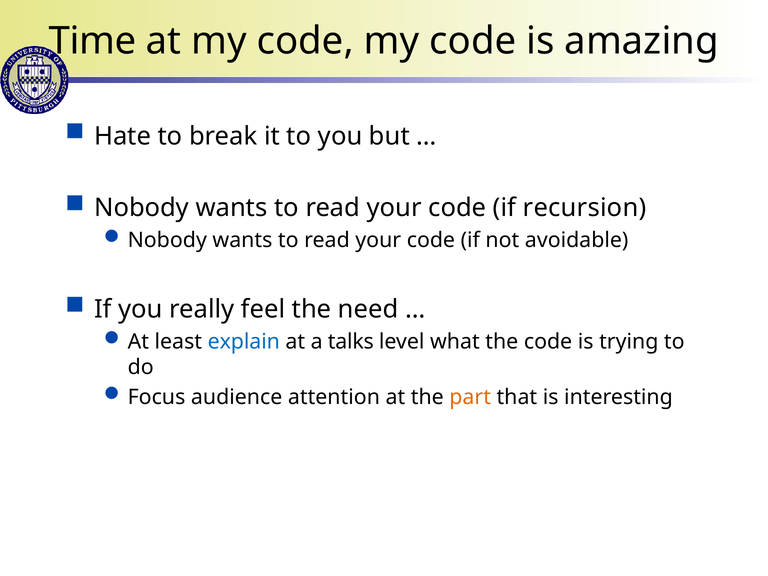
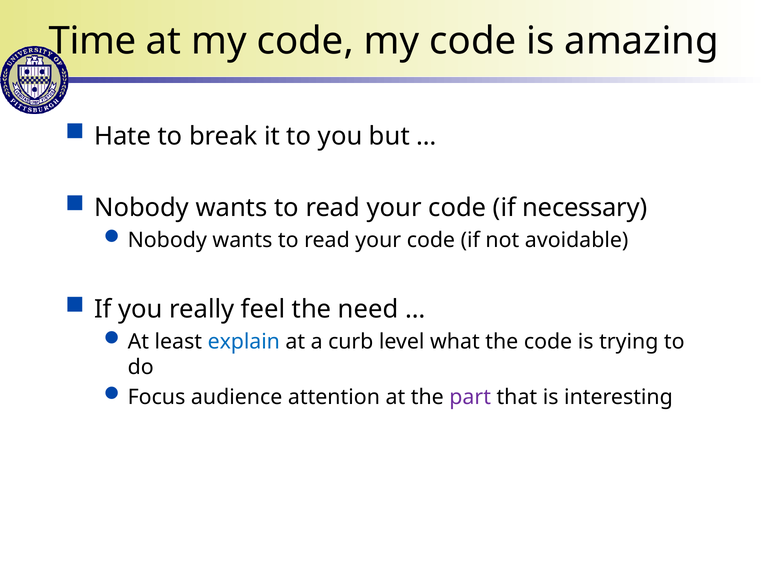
recursion: recursion -> necessary
talks: talks -> curb
part colour: orange -> purple
